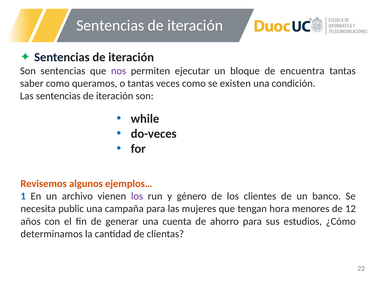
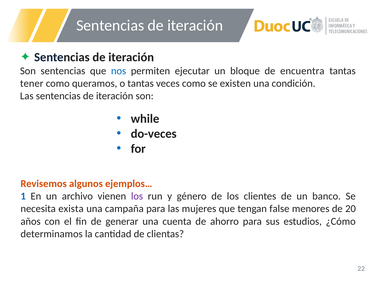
nos colour: purple -> blue
saber: saber -> tener
public: public -> exista
hora: hora -> false
12: 12 -> 20
